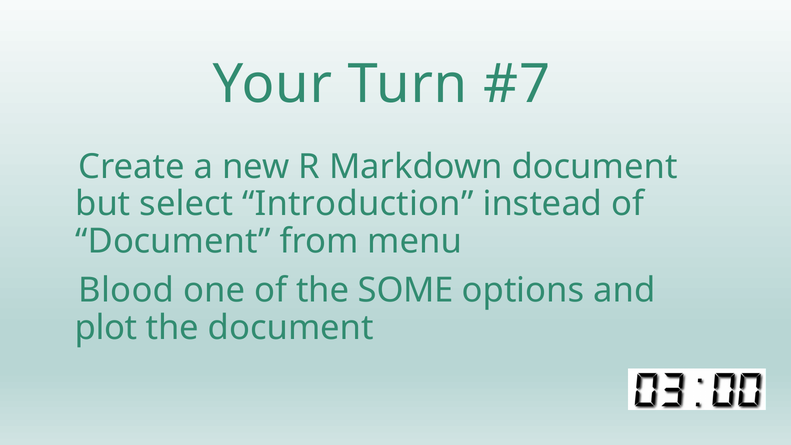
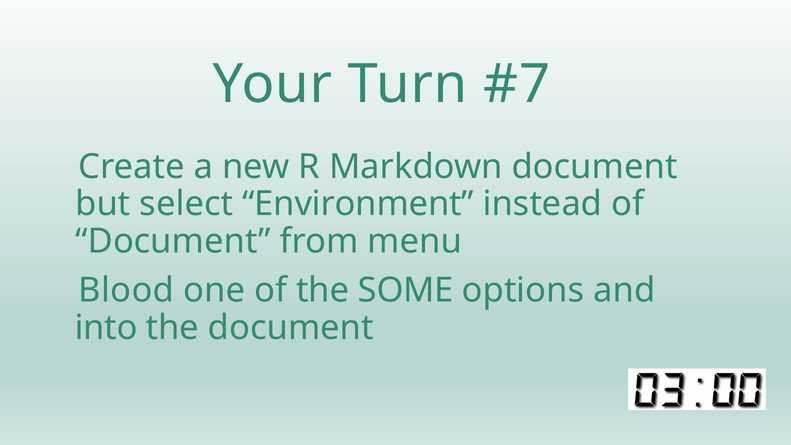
Introduction: Introduction -> Environment
plot: plot -> into
